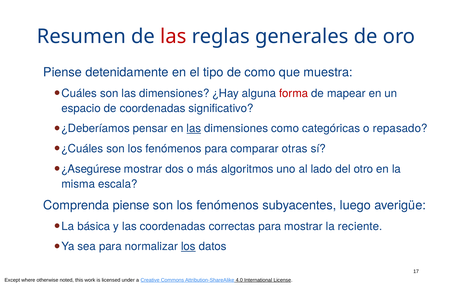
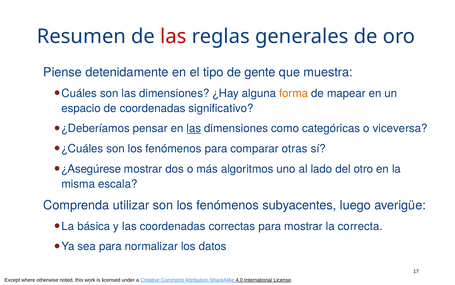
de como: como -> gente
forma colour: red -> orange
repasado: repasado -> viceversa
Comprenda piense: piense -> utilizar
reciente: reciente -> correcta
los at (188, 246) underline: present -> none
